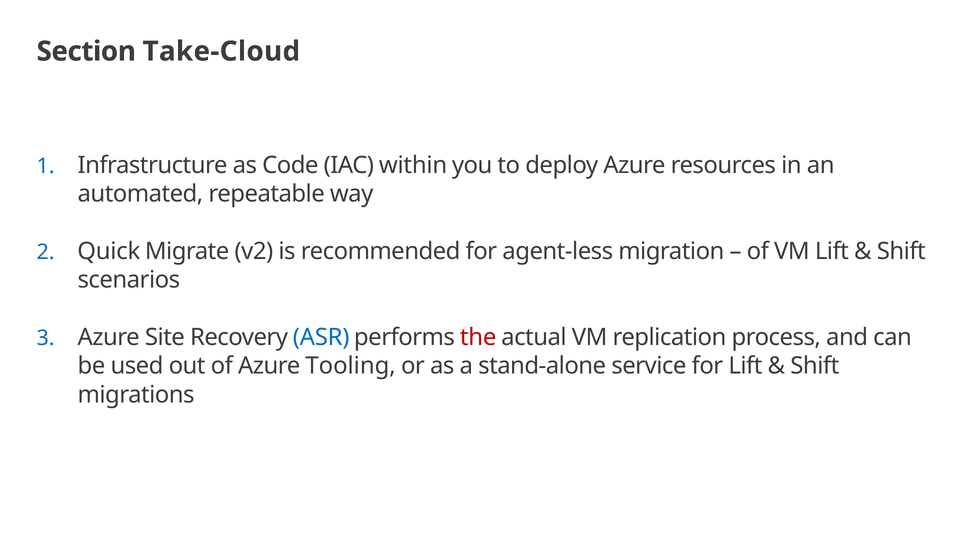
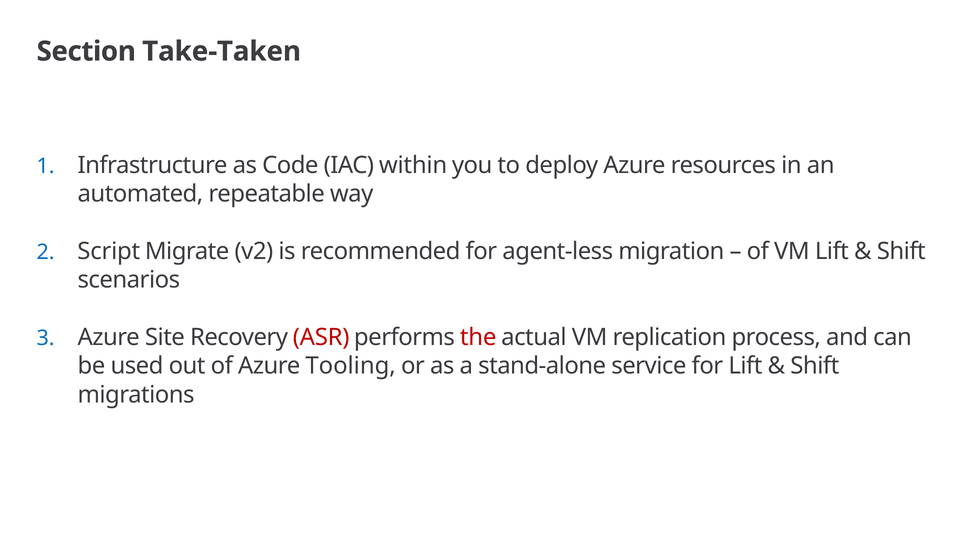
Take-Cloud: Take-Cloud -> Take-Taken
Quick: Quick -> Script
ASR colour: blue -> red
